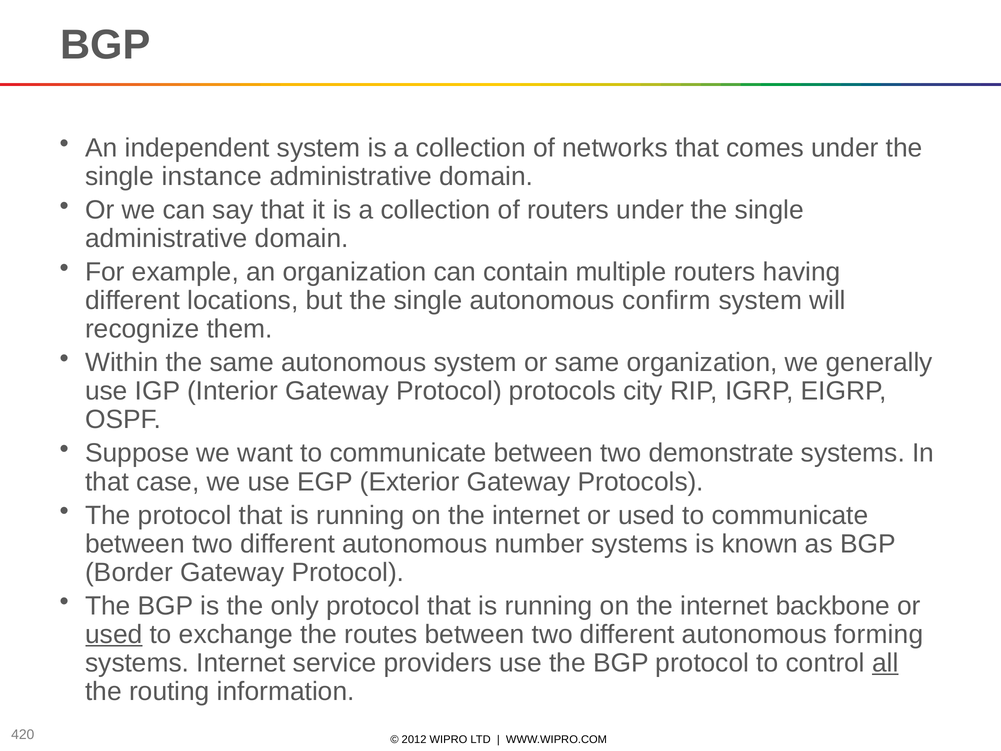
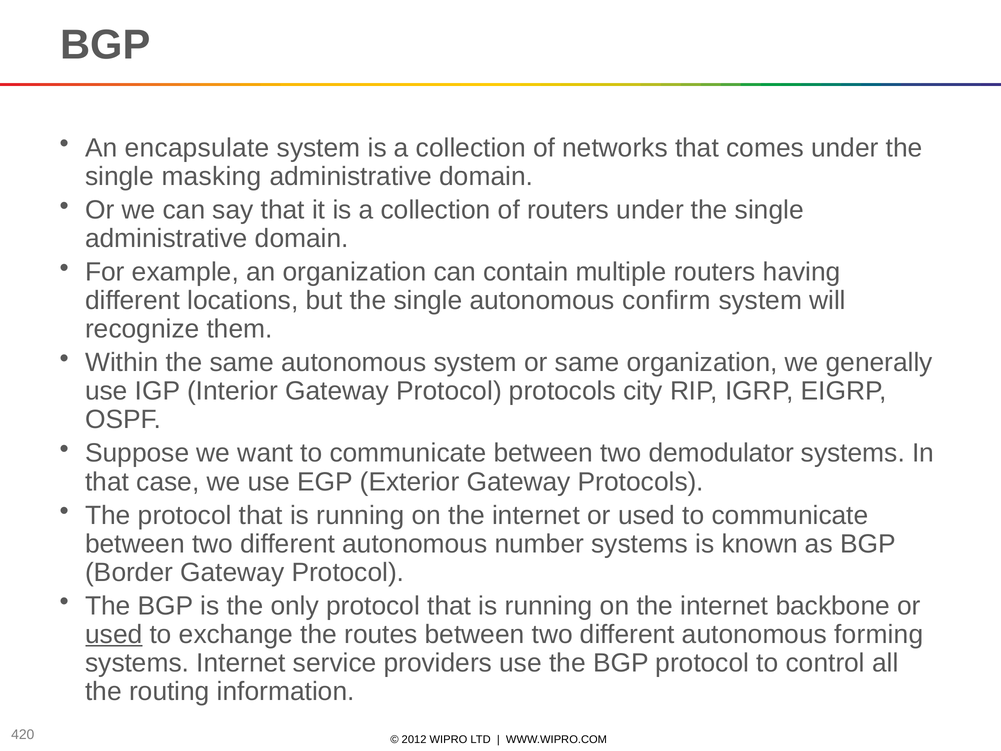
independent: independent -> encapsulate
instance: instance -> masking
demonstrate: demonstrate -> demodulator
all underline: present -> none
